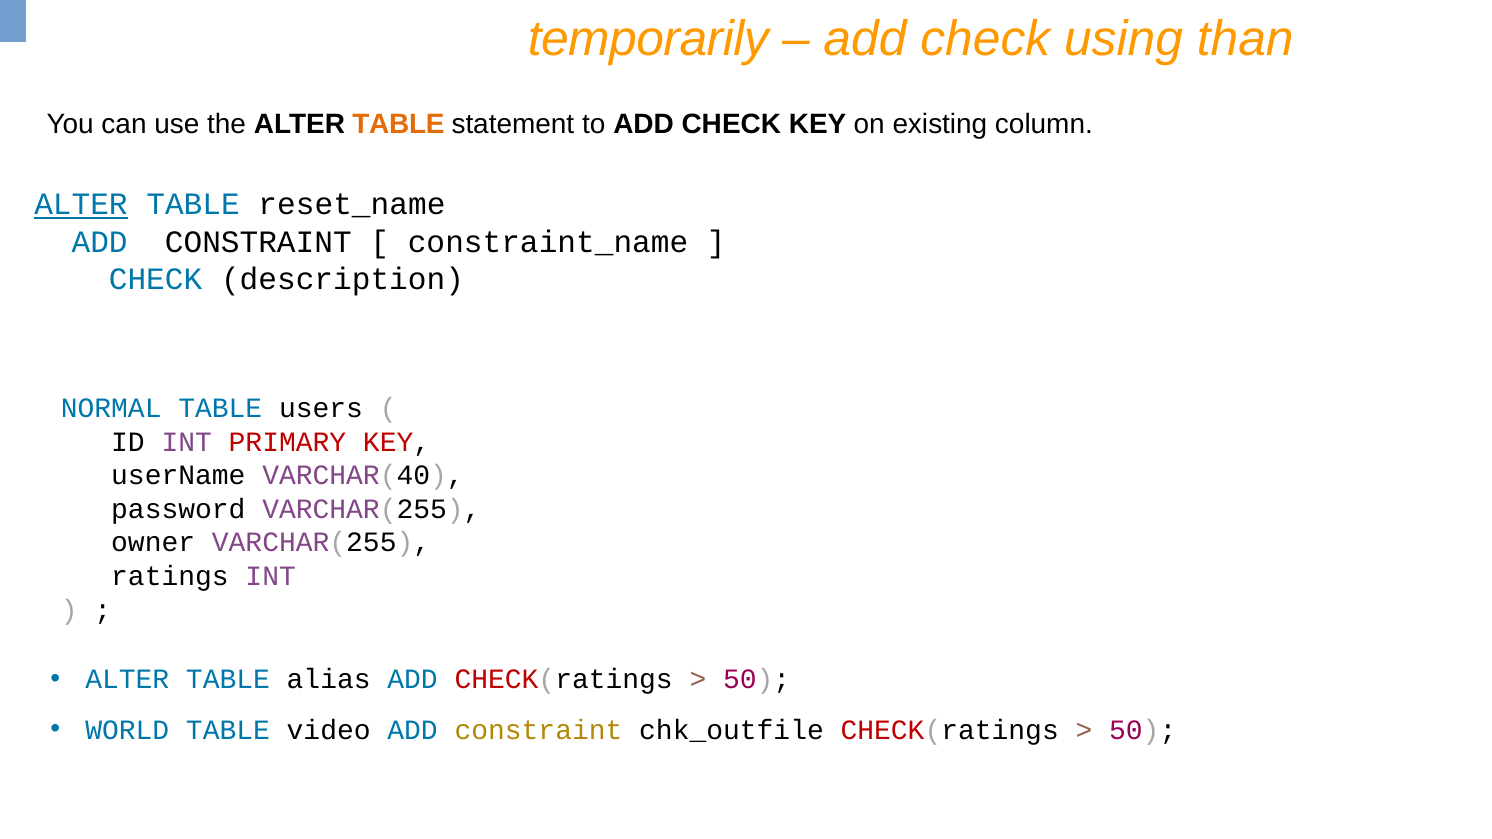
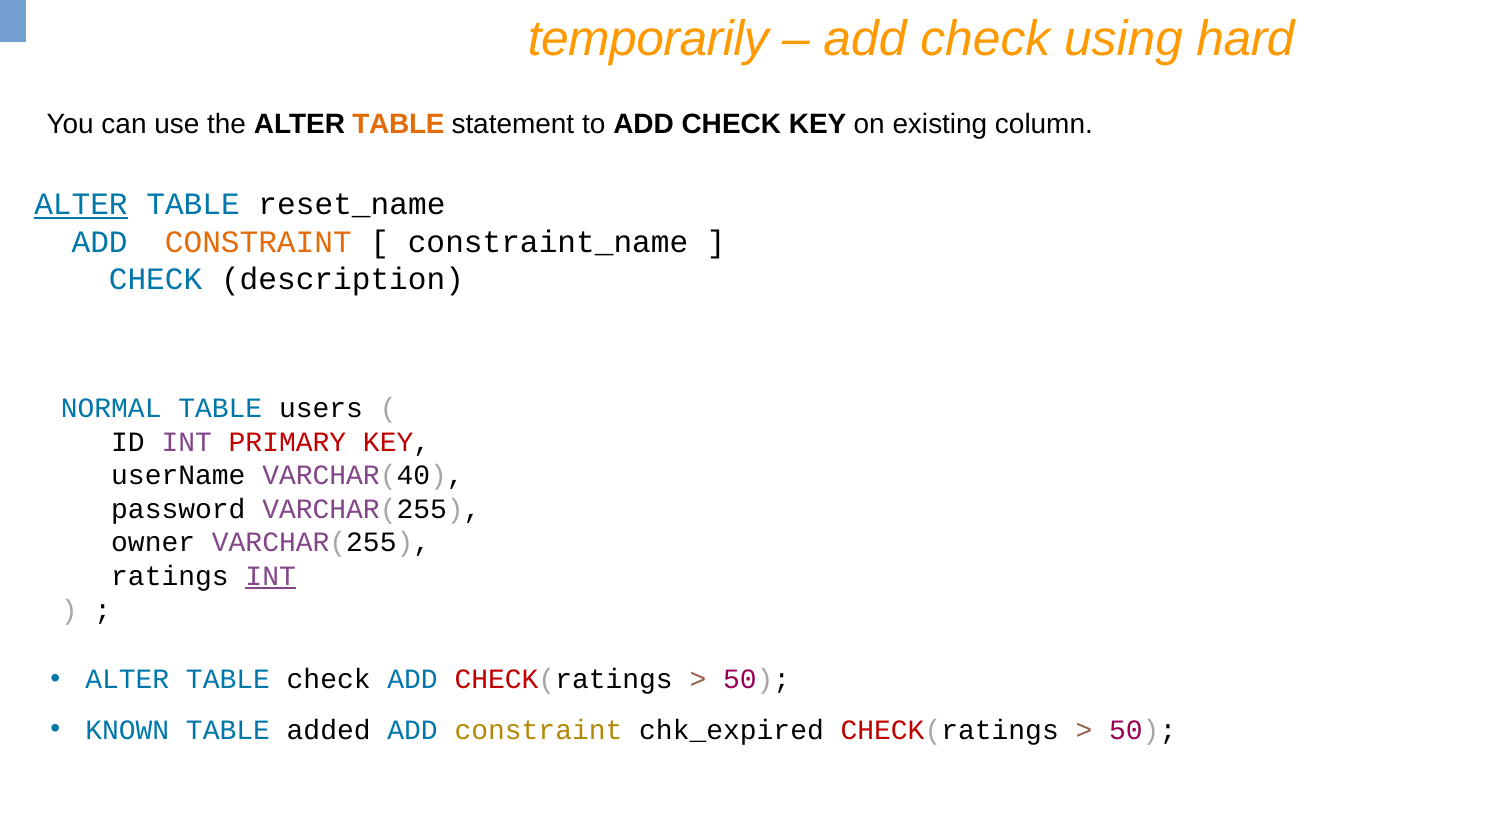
than: than -> hard
CONSTRAINT at (258, 242) colour: black -> orange
INT at (271, 576) underline: none -> present
TABLE alias: alias -> check
WORLD: WORLD -> KNOWN
video: video -> added
chk_outfile: chk_outfile -> chk_expired
